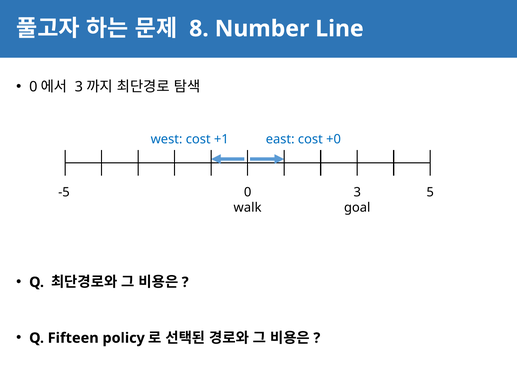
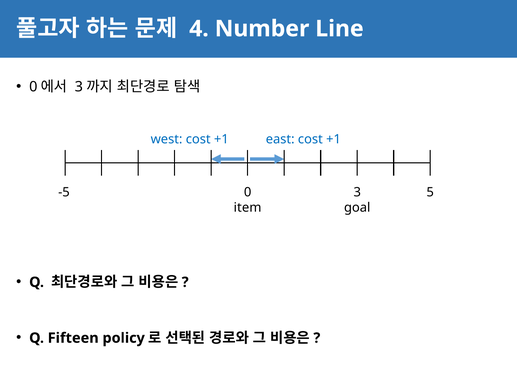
8: 8 -> 4
east cost +0: +0 -> +1
walk: walk -> item
